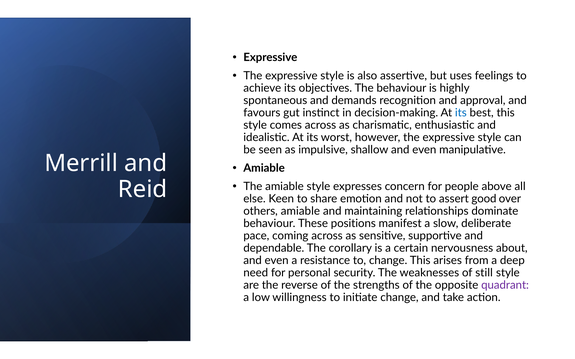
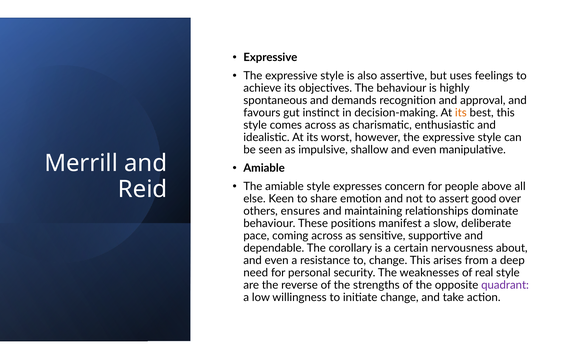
its at (461, 113) colour: blue -> orange
others amiable: amiable -> ensures
still: still -> real
